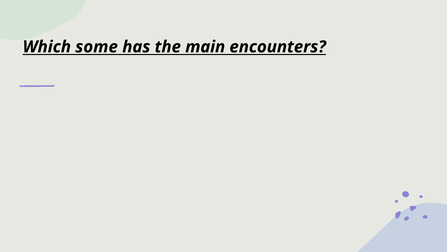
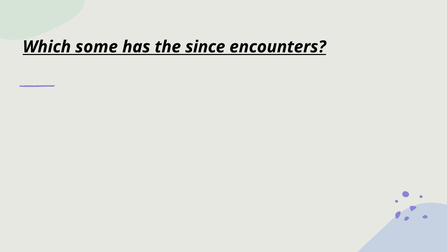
main: main -> since
